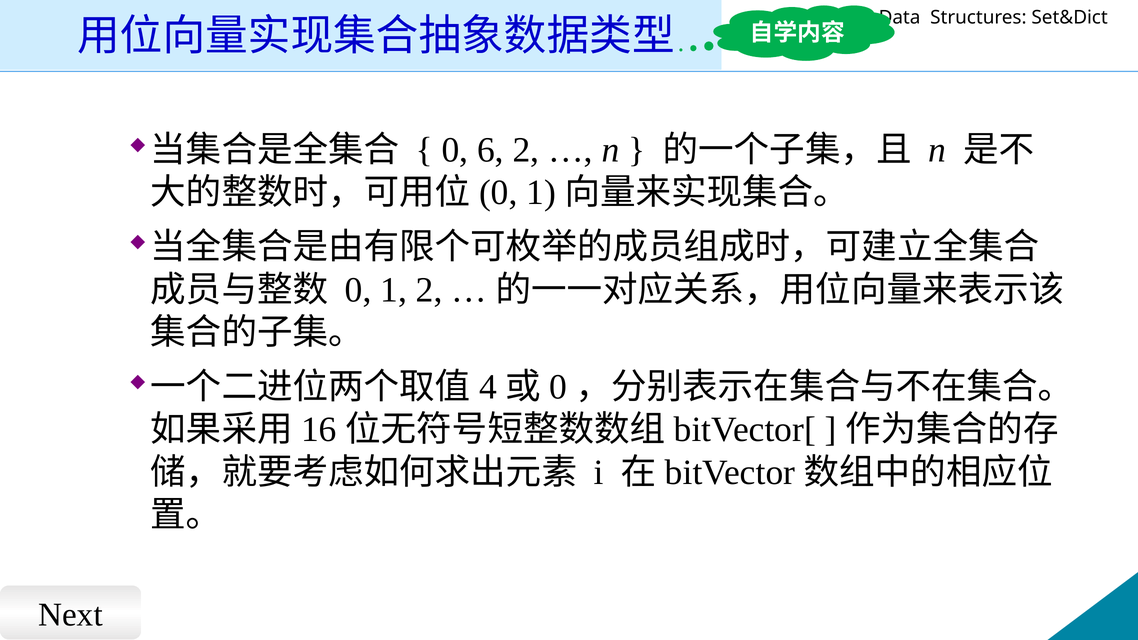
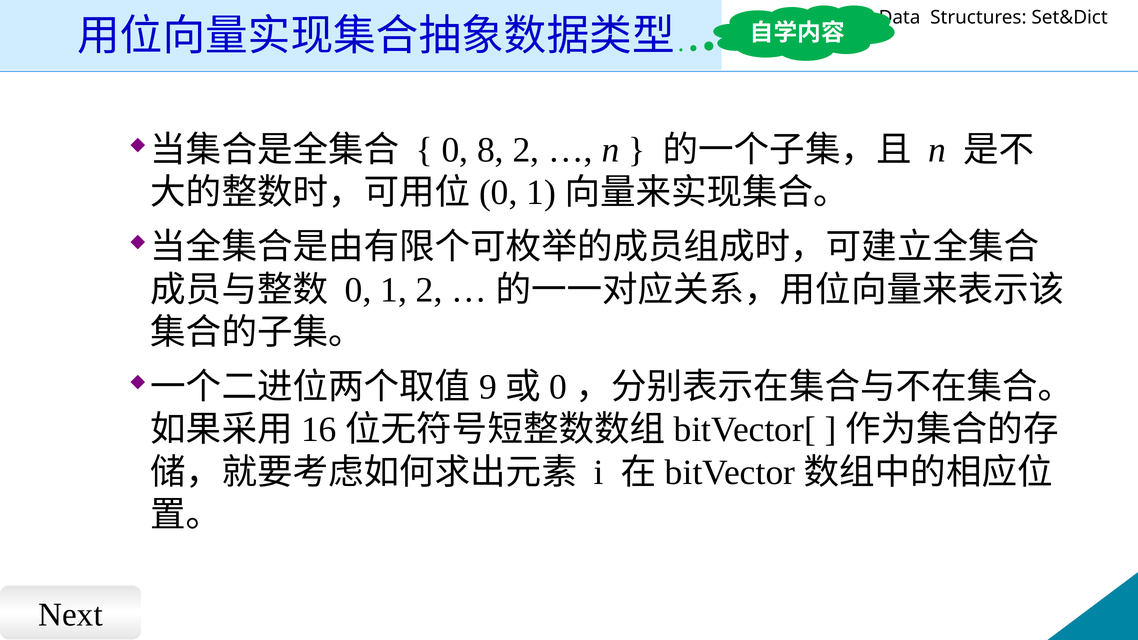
6: 6 -> 8
4: 4 -> 9
